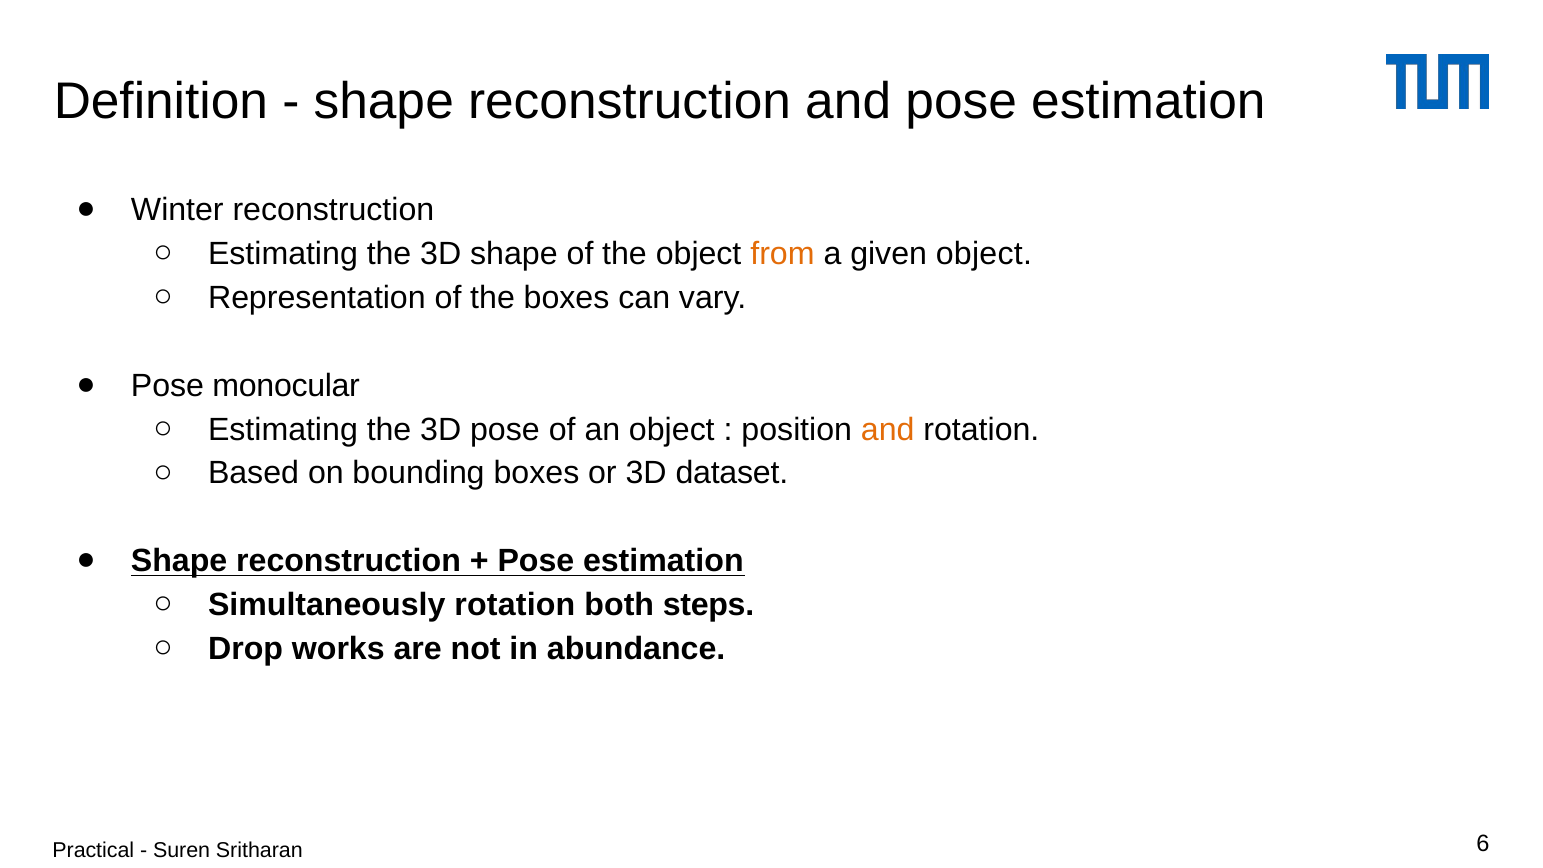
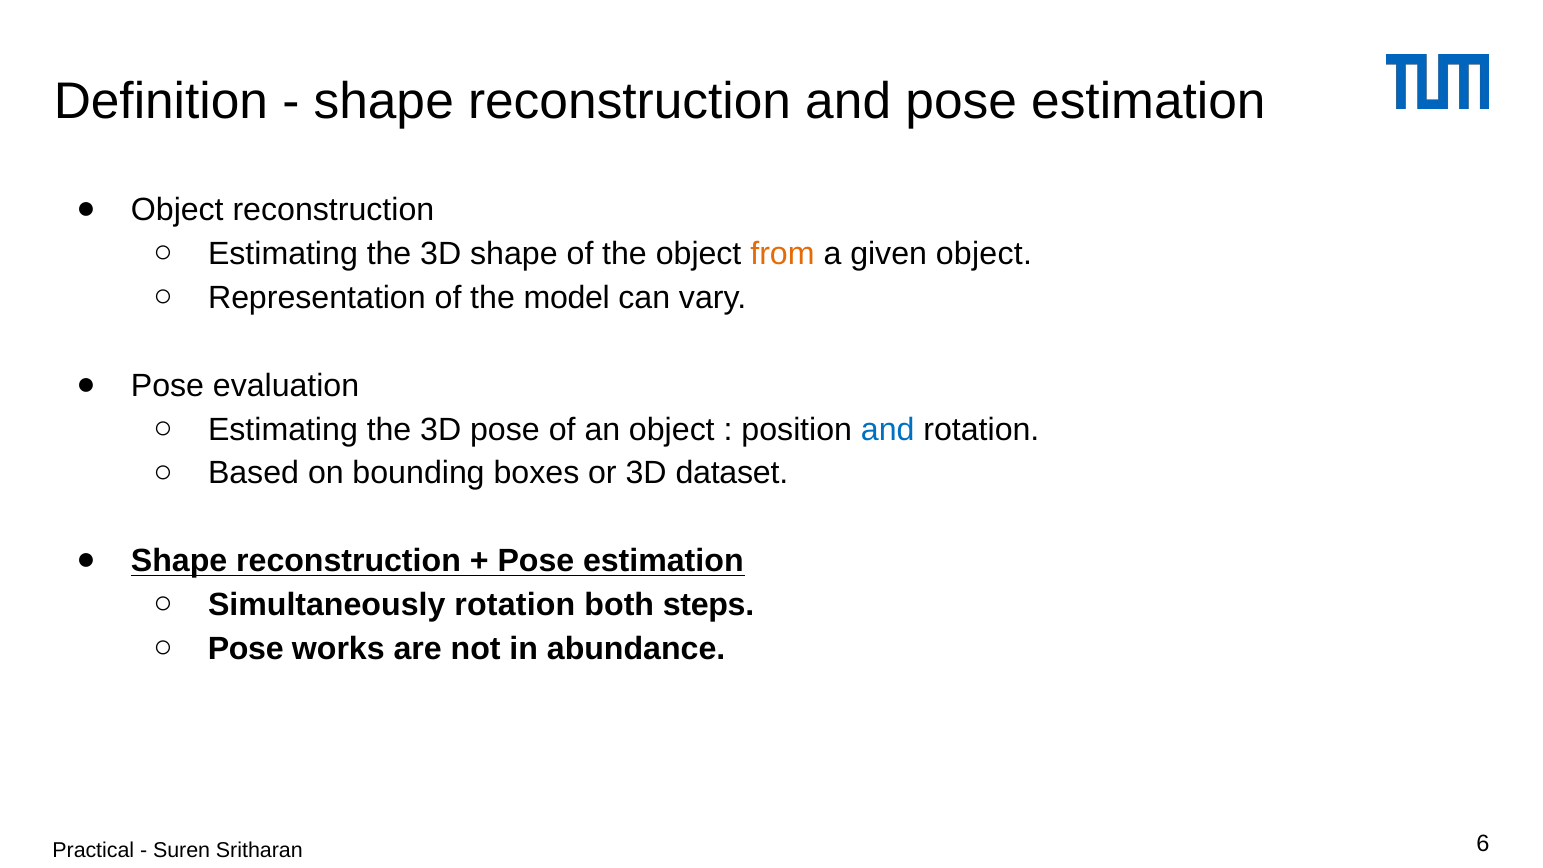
Winter at (177, 210): Winter -> Object
the boxes: boxes -> model
monocular: monocular -> evaluation
and at (888, 429) colour: orange -> blue
Drop at (246, 649): Drop -> Pose
